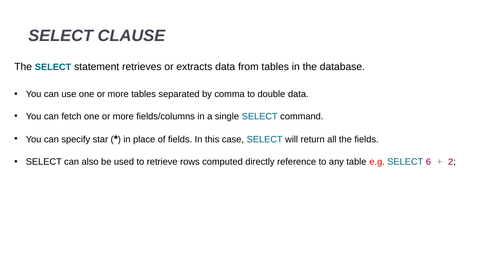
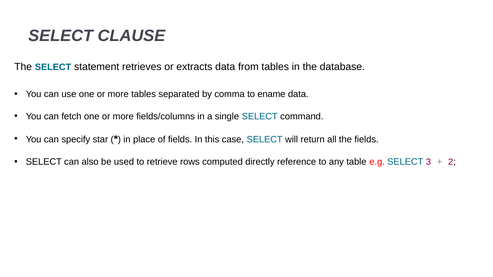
double: double -> ename
6: 6 -> 3
